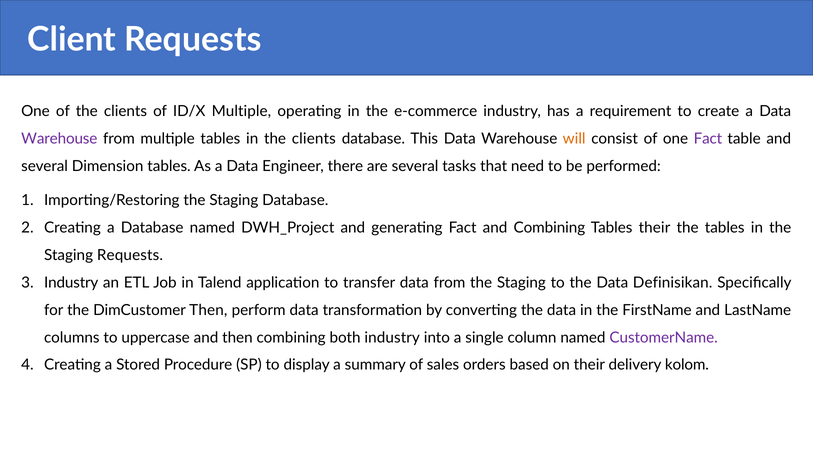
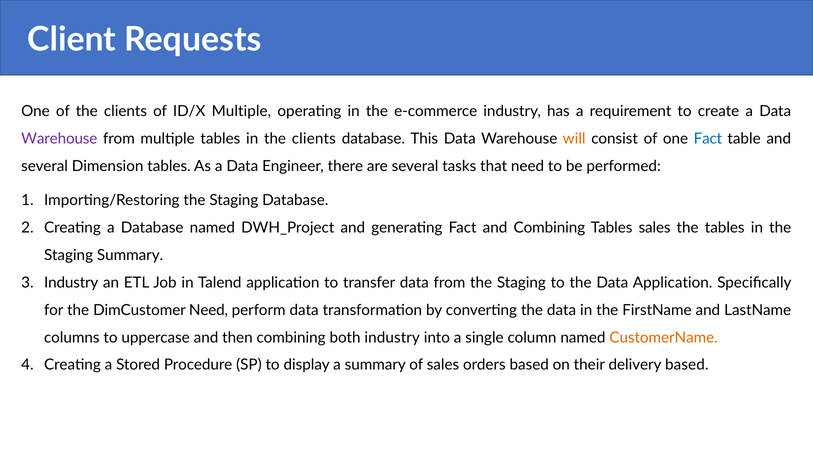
Fact at (708, 139) colour: purple -> blue
Tables their: their -> sales
Staging Requests: Requests -> Summary
Data Definisikan: Definisikan -> Application
DimCustomer Then: Then -> Need
CustomerName colour: purple -> orange
delivery kolom: kolom -> based
